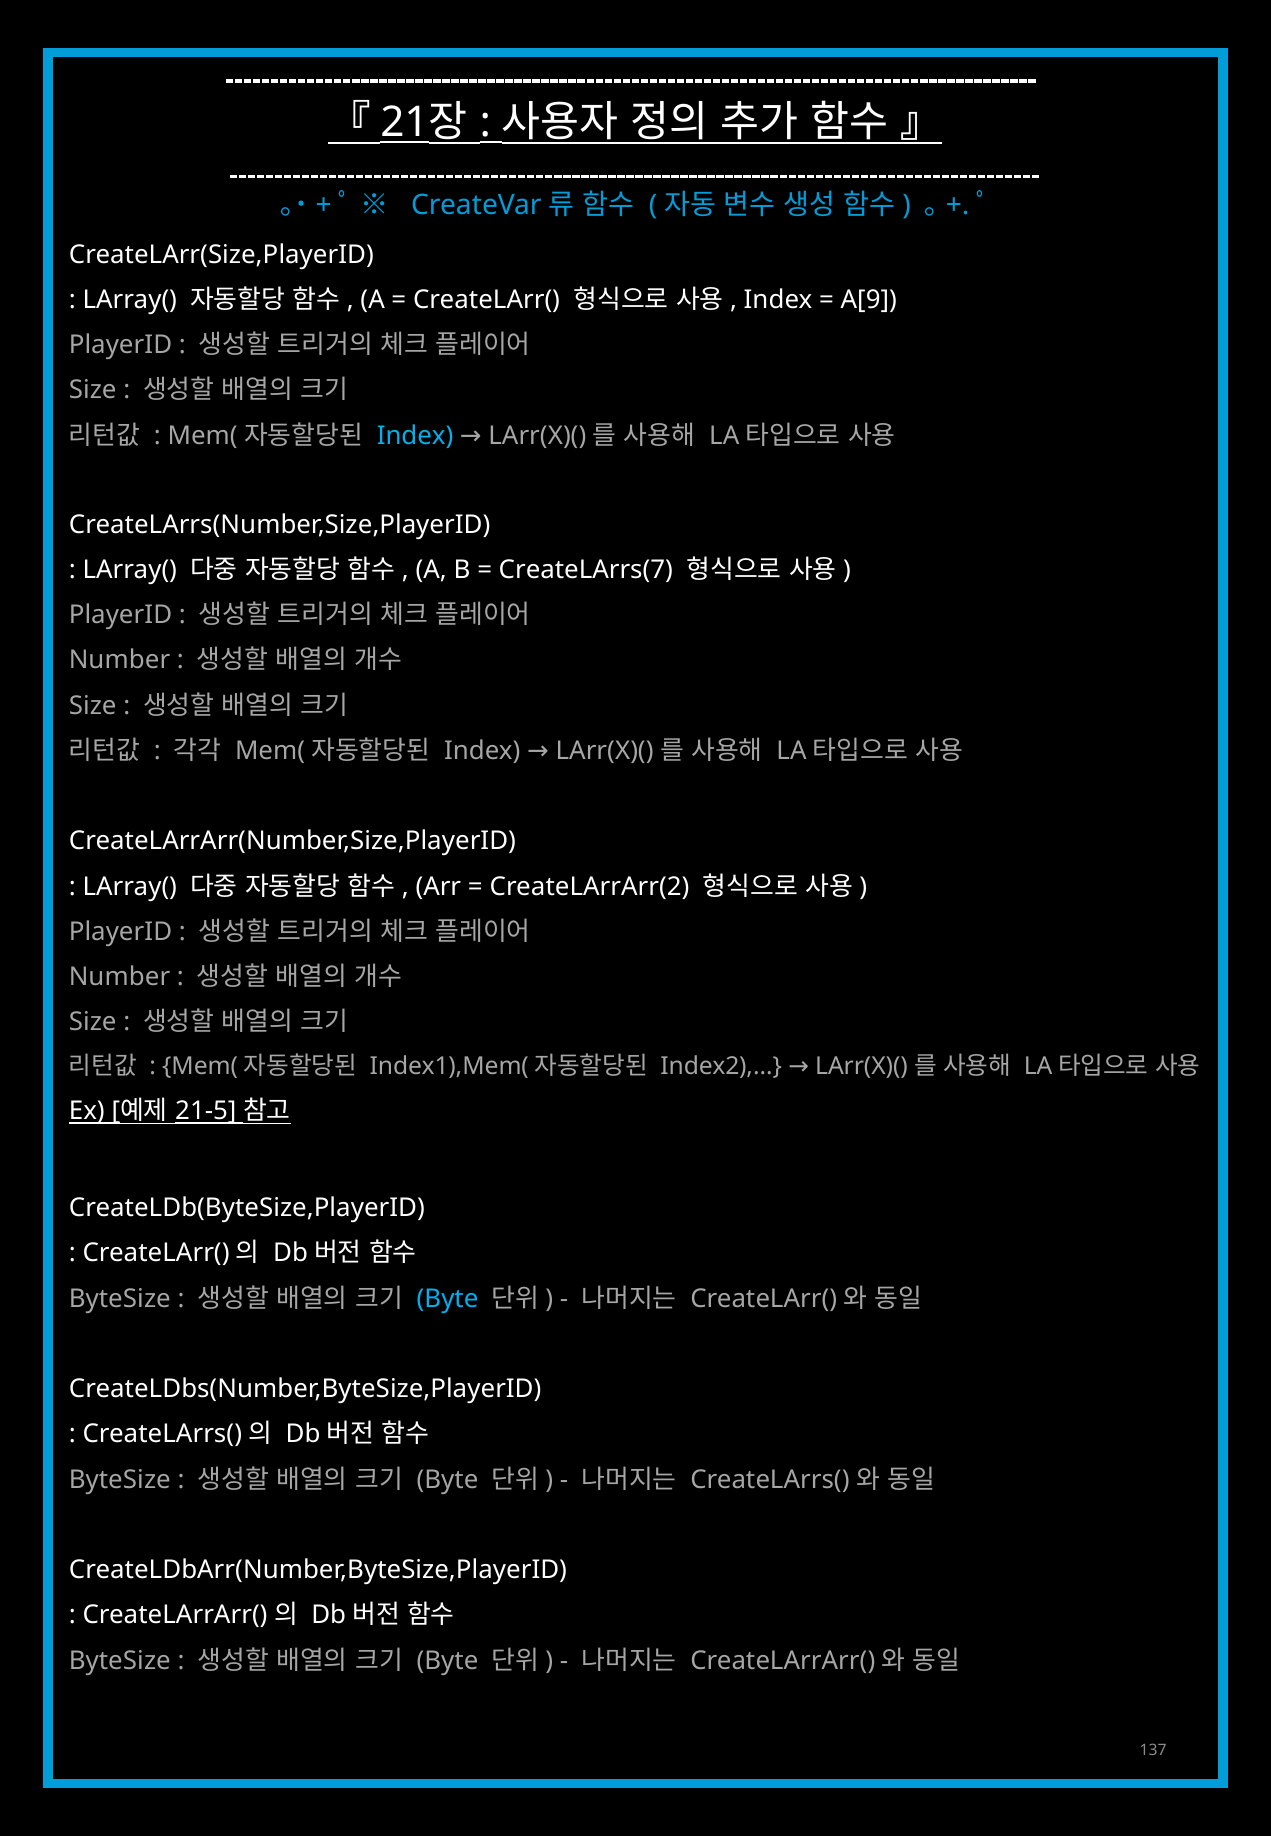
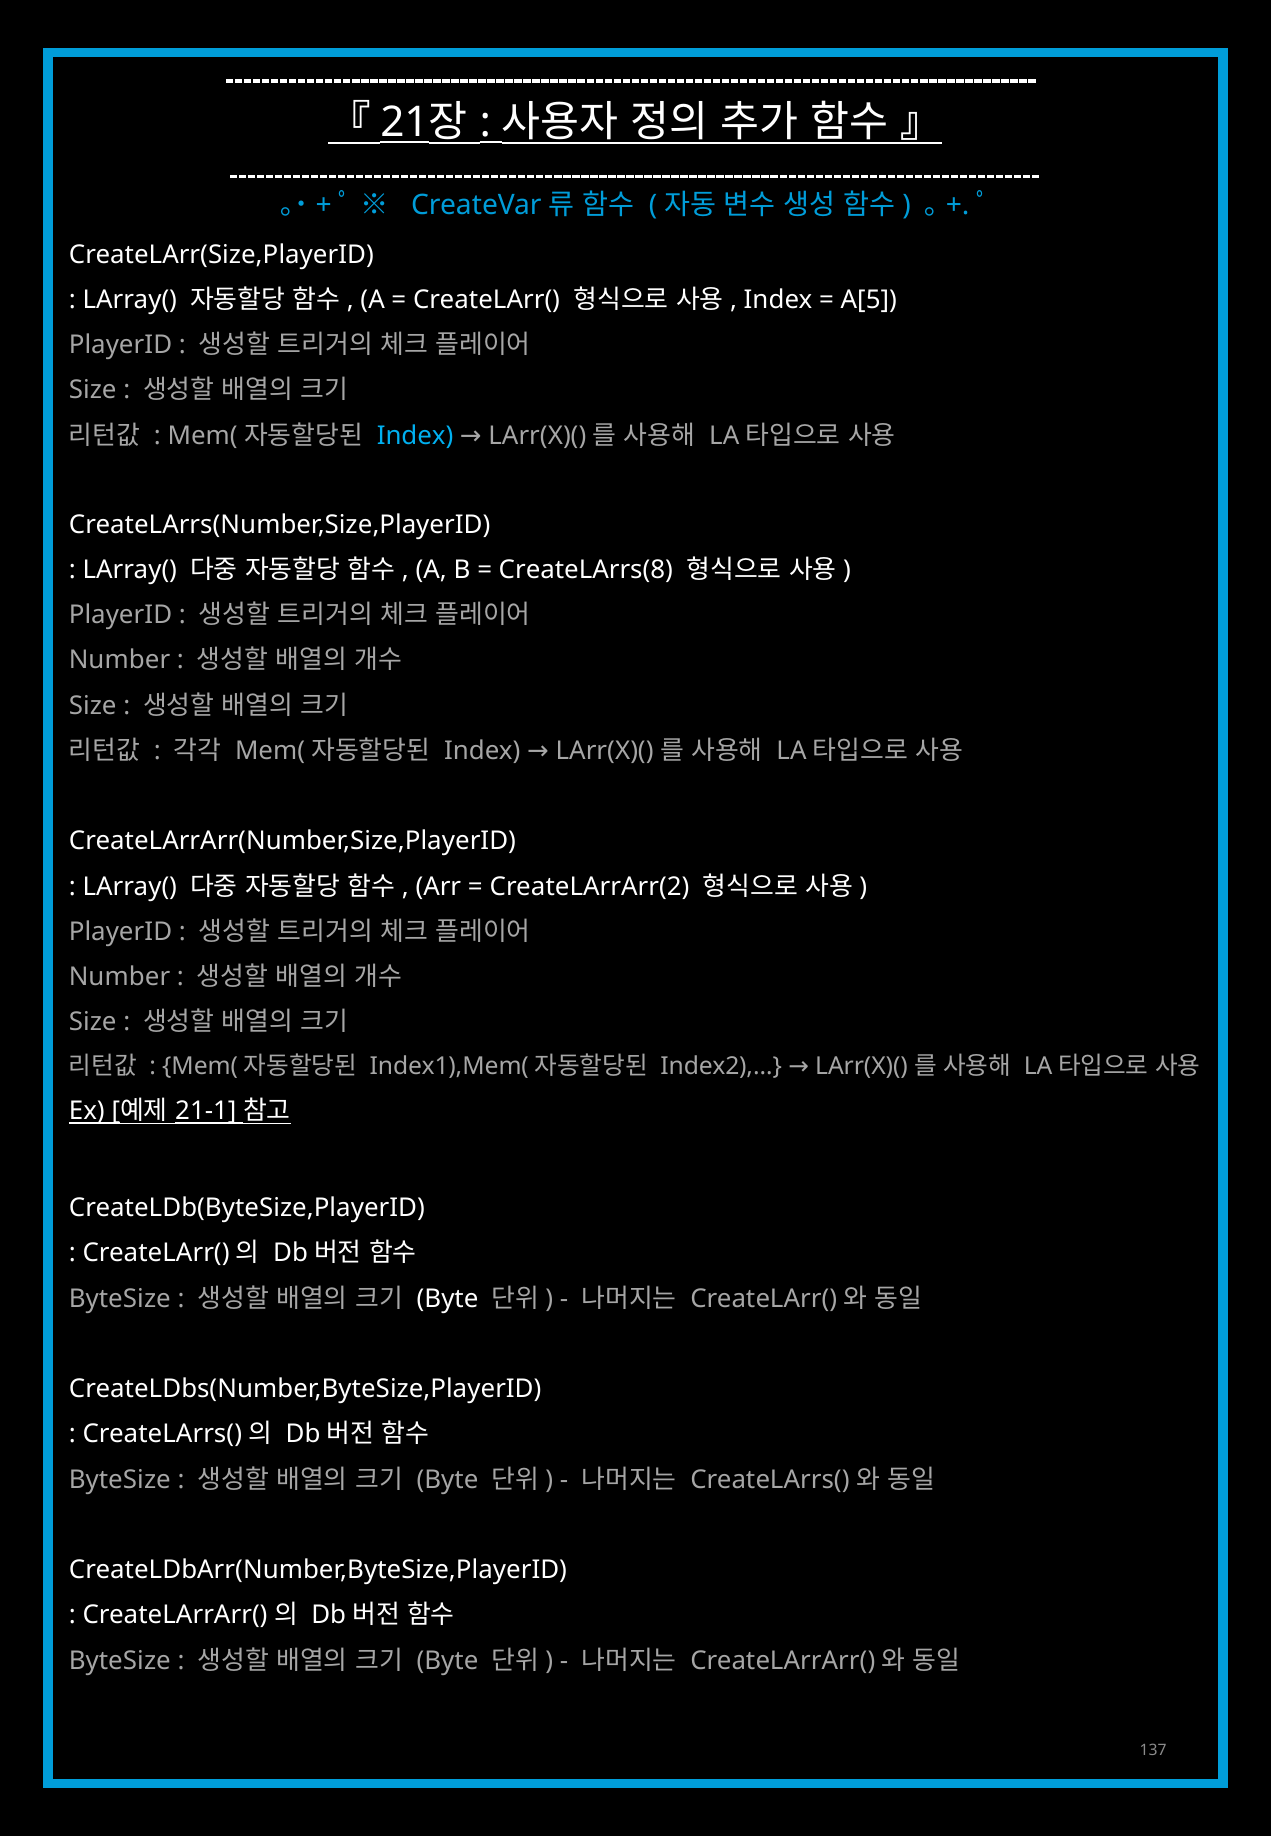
A[9: A[9 -> A[5
CreateLArrs(7: CreateLArrs(7 -> CreateLArrs(8
21-5: 21-5 -> 21-1
Byte at (448, 1299) colour: light blue -> white
